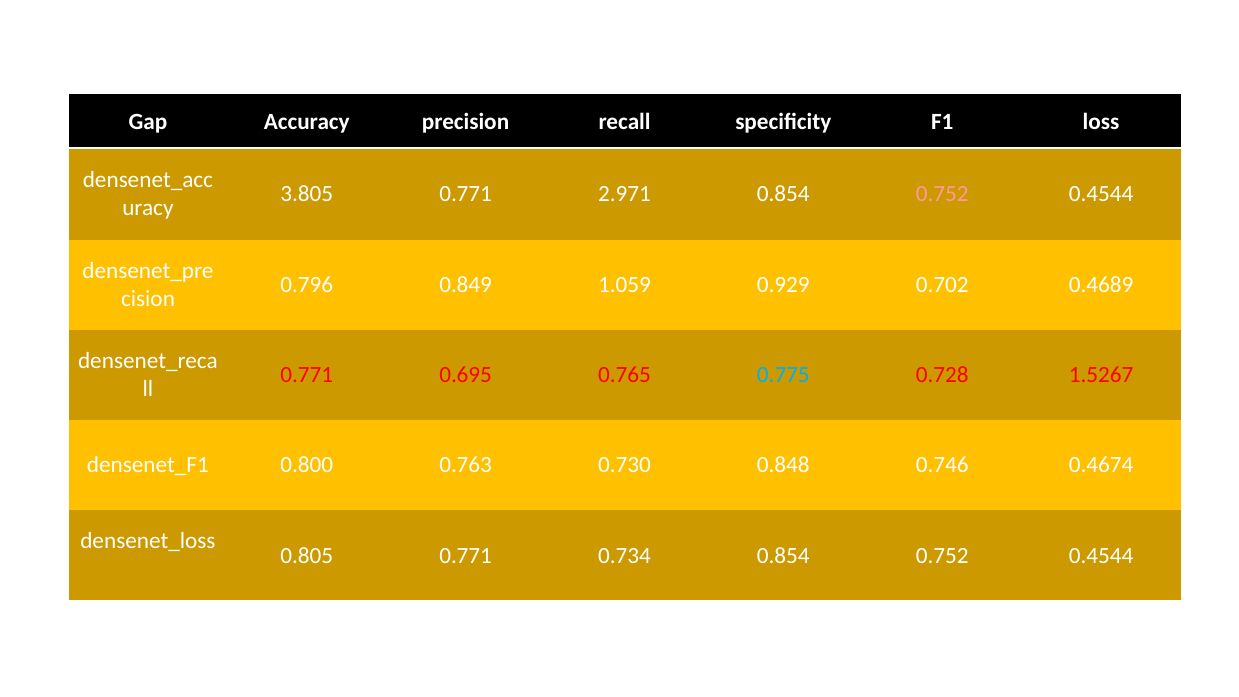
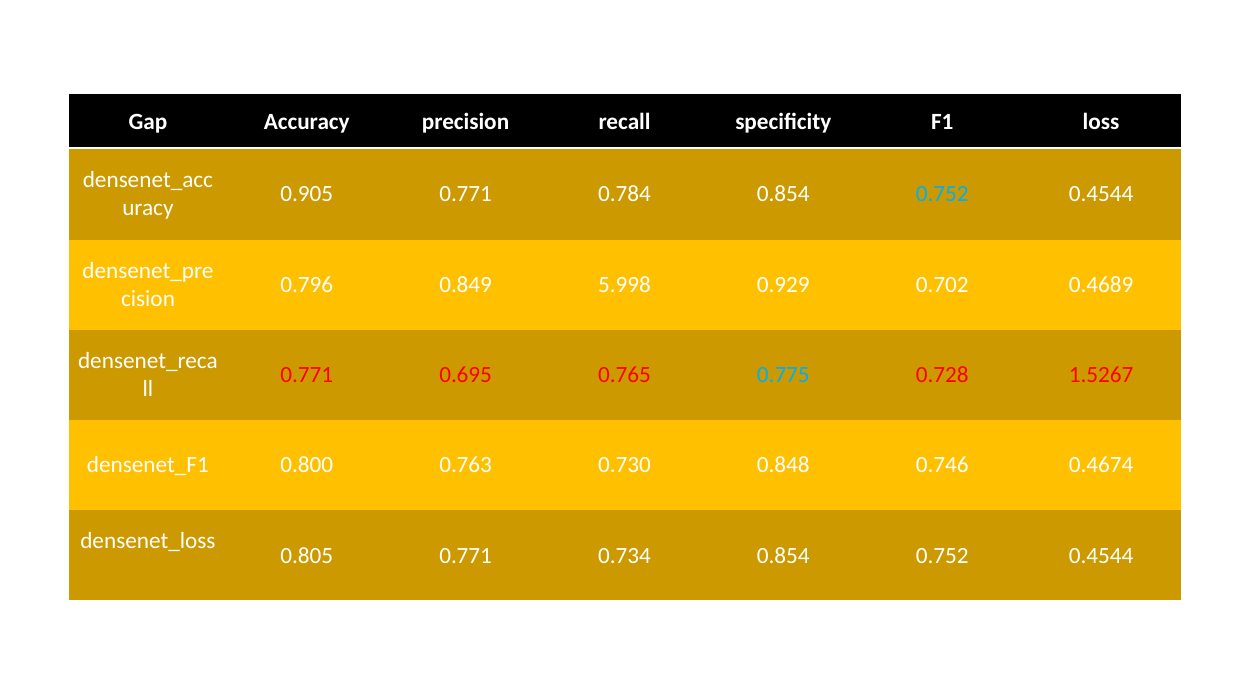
3.805: 3.805 -> 0.905
2.971: 2.971 -> 0.784
0.752 at (942, 194) colour: pink -> light blue
1.059: 1.059 -> 5.998
